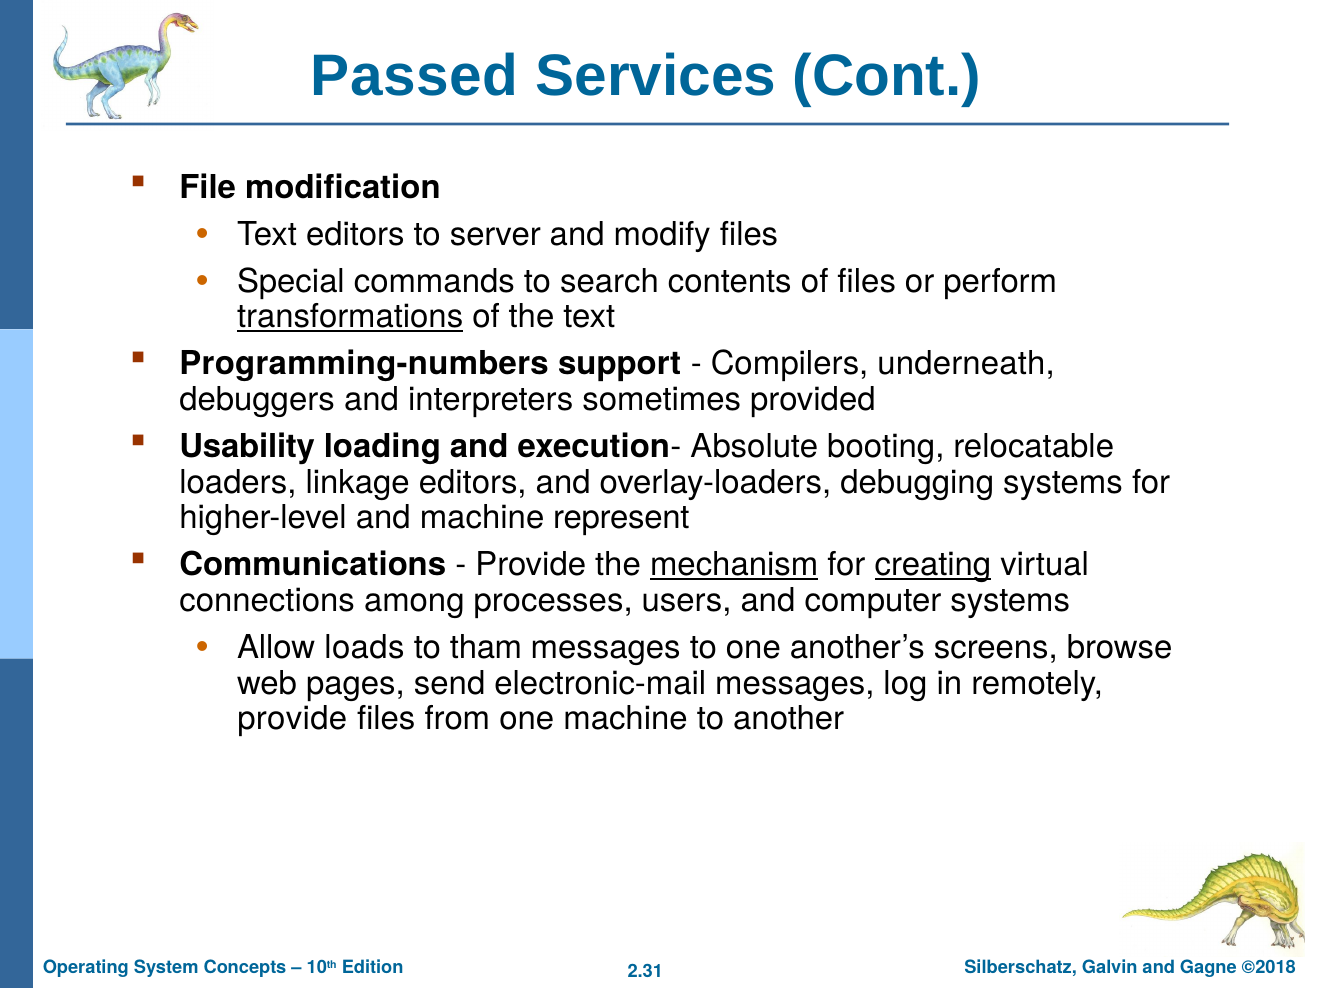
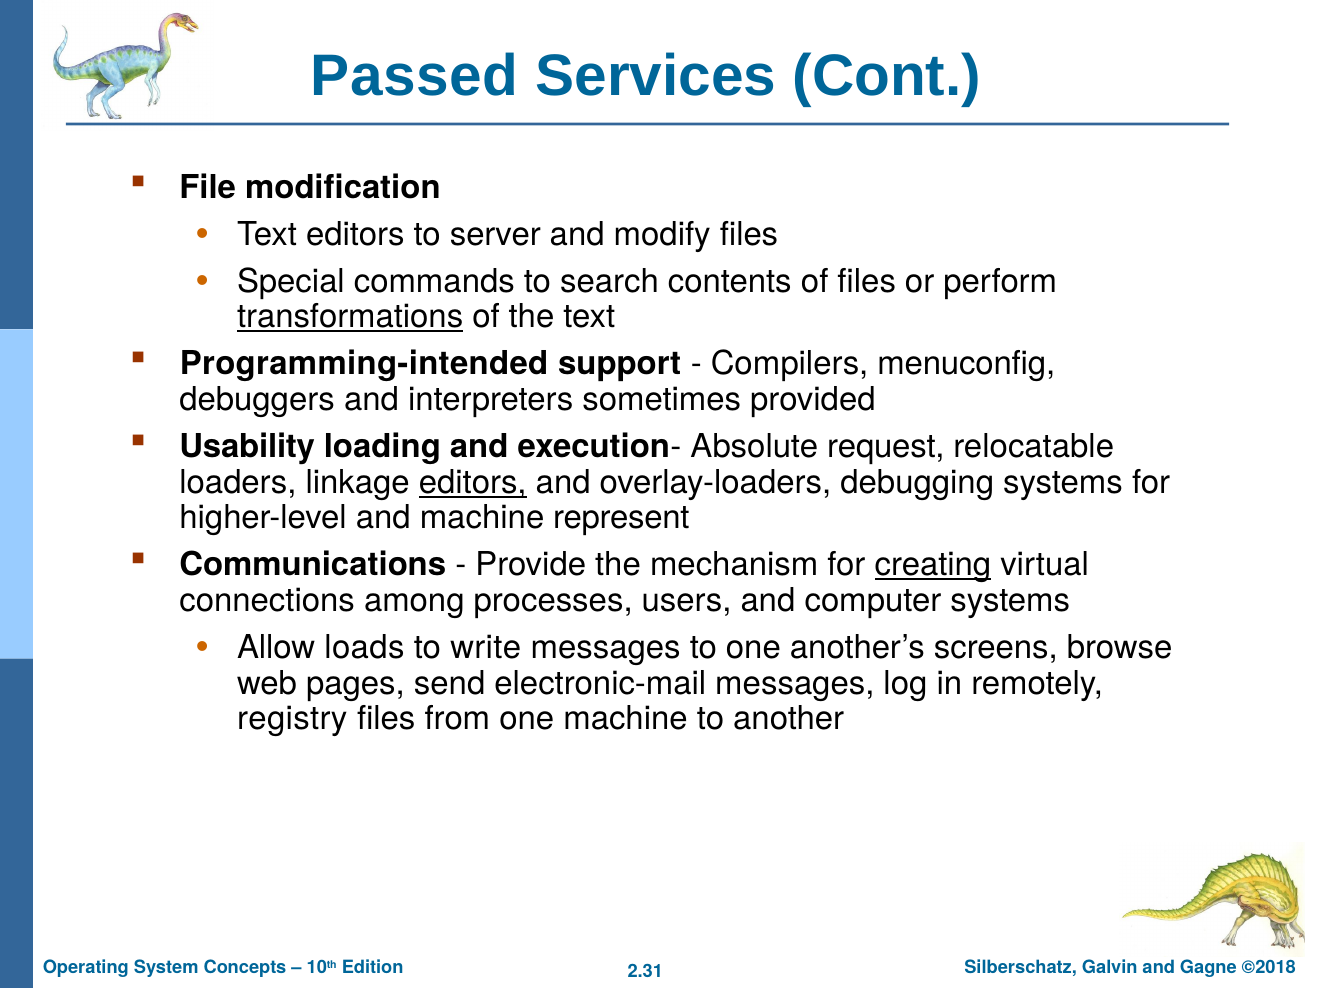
Programming-numbers: Programming-numbers -> Programming-intended
underneath: underneath -> menuconfig
booting: booting -> request
editors at (473, 482) underline: none -> present
mechanism underline: present -> none
tham: tham -> write
provide at (292, 719): provide -> registry
